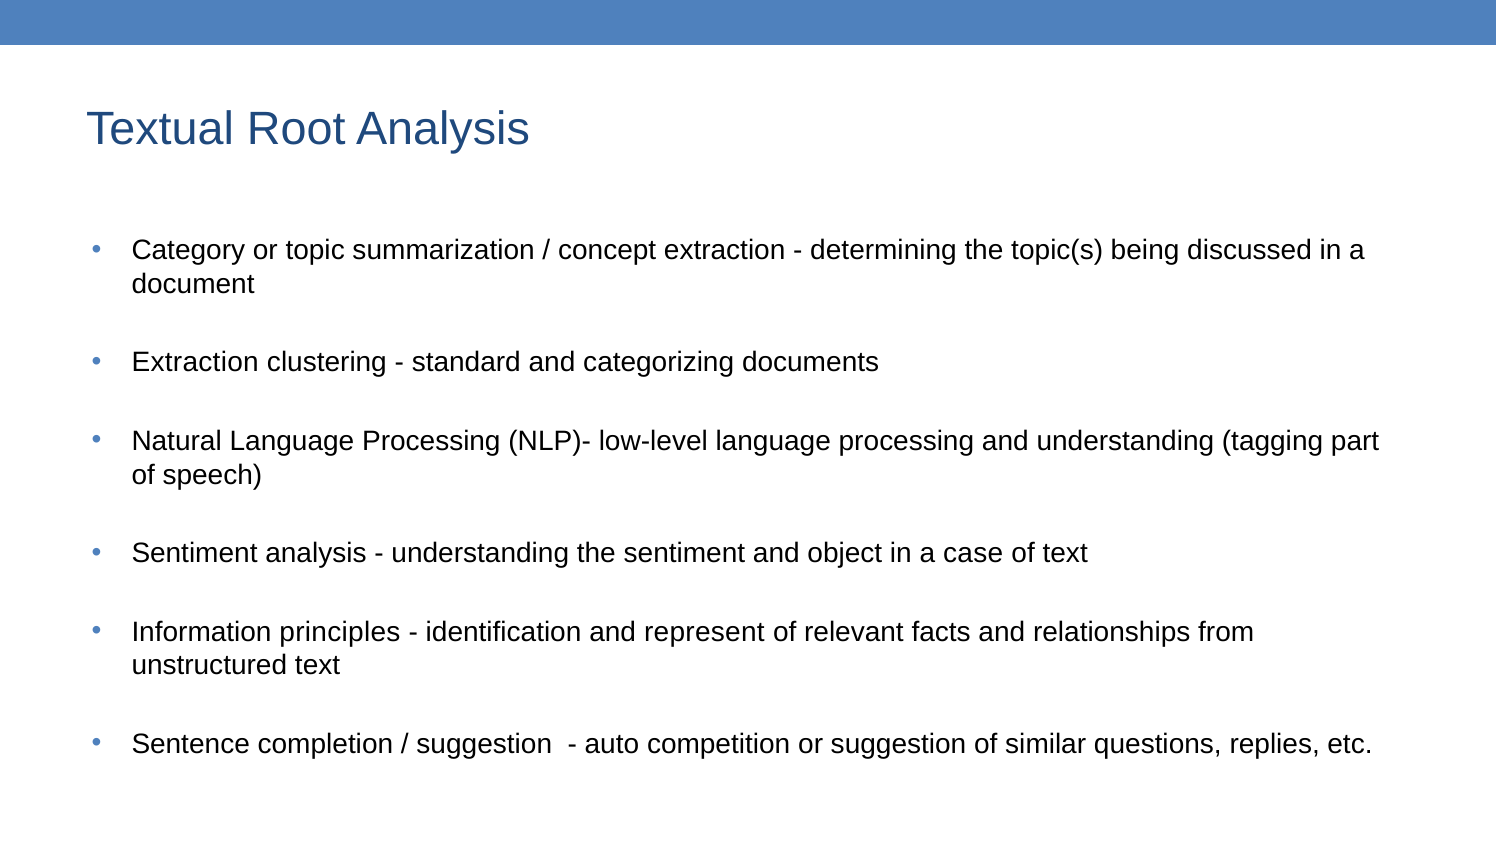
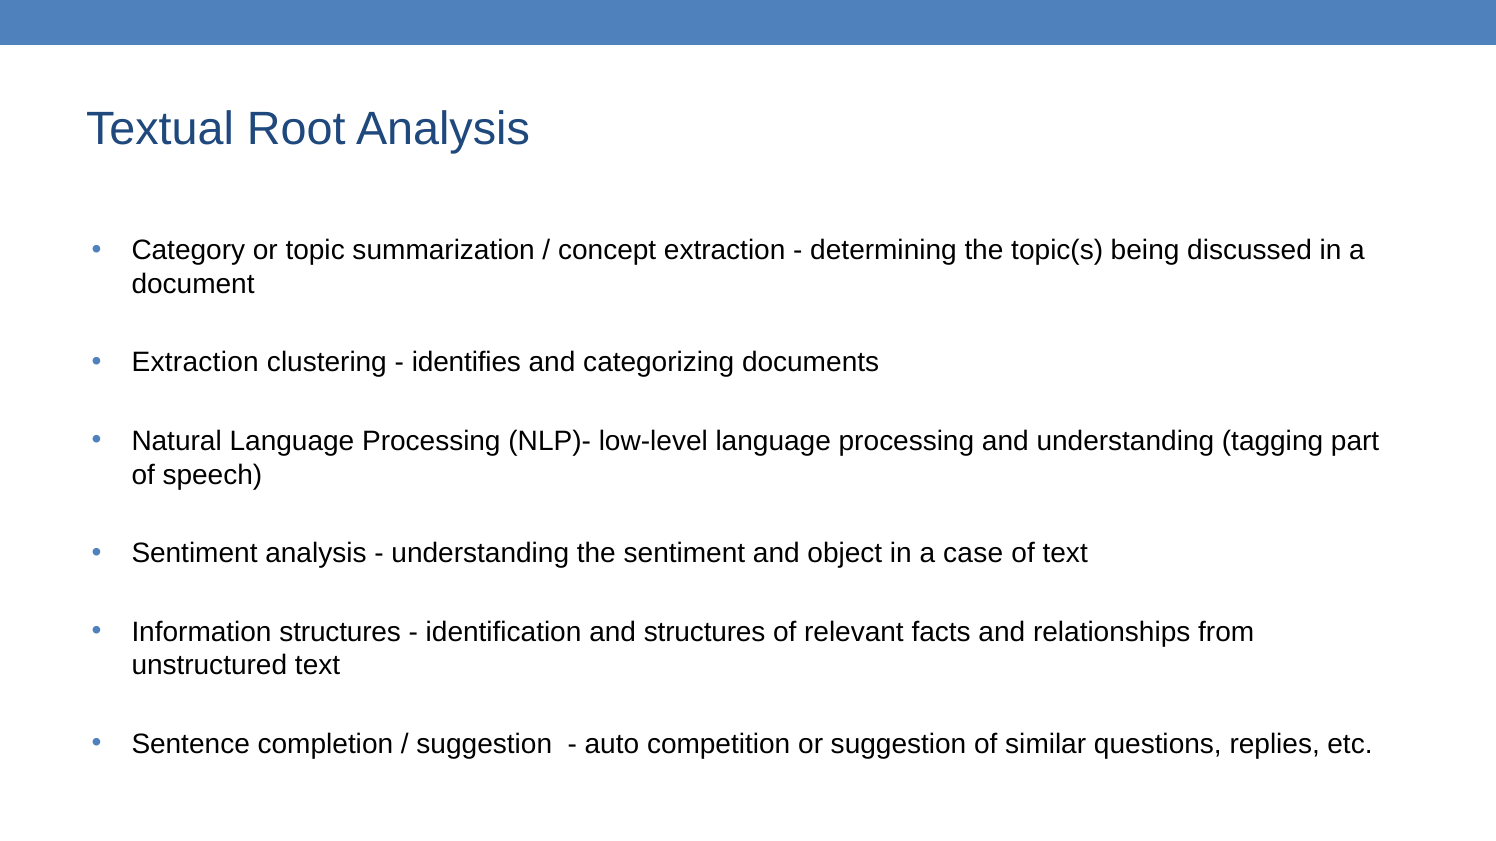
standard: standard -> identifies
Information principles: principles -> structures
and represent: represent -> structures
